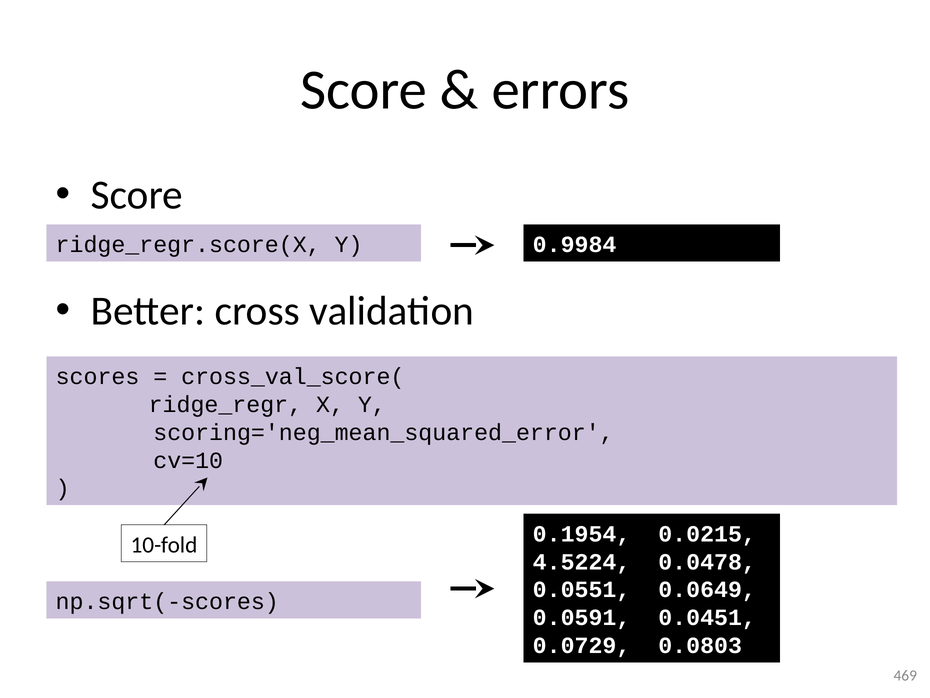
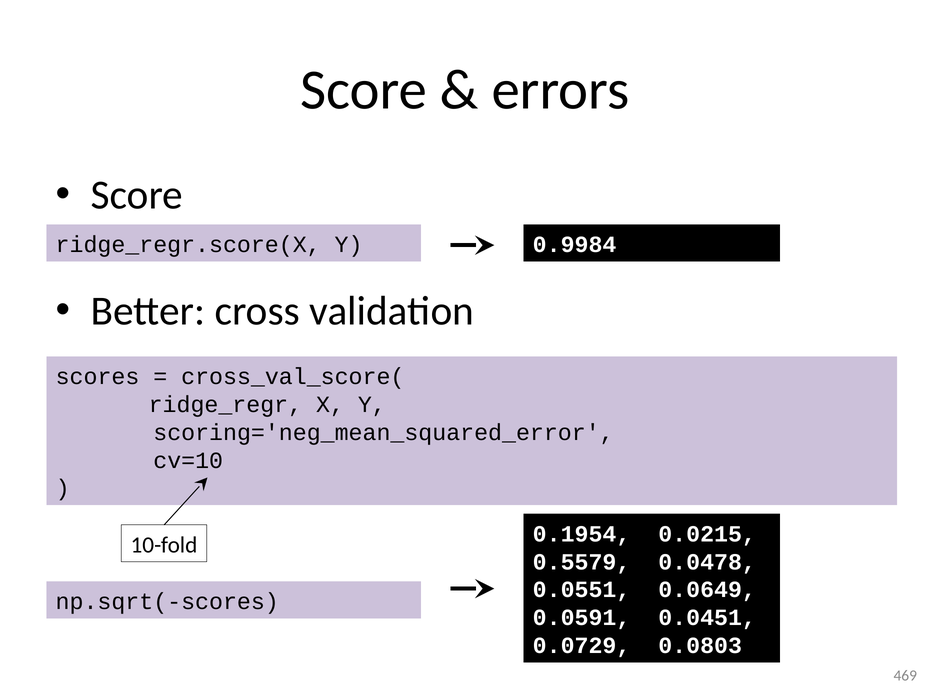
4.5224: 4.5224 -> 0.5579
